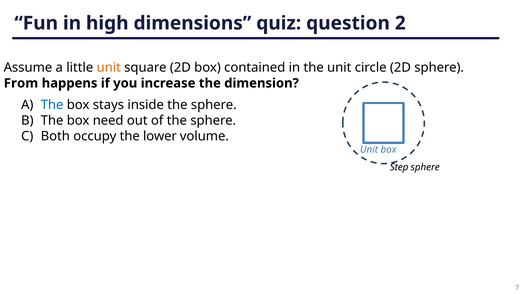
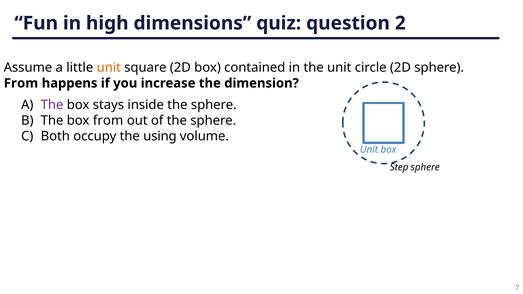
The at (52, 105) colour: blue -> purple
box need: need -> from
lower: lower -> using
